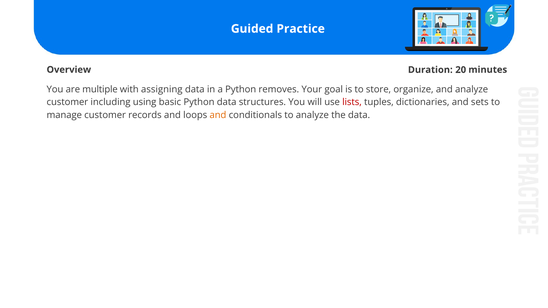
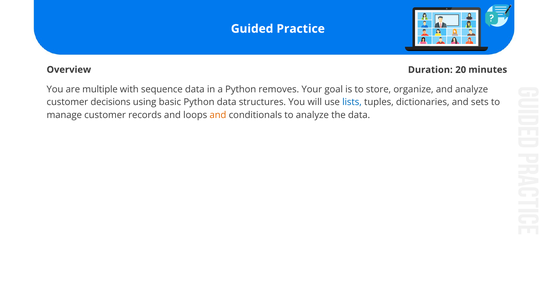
assigning: assigning -> sequence
including: including -> decisions
lists colour: red -> blue
